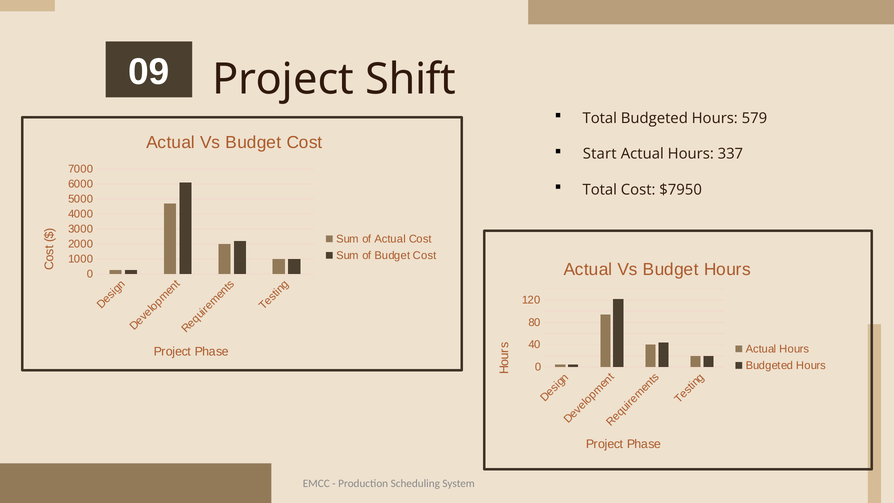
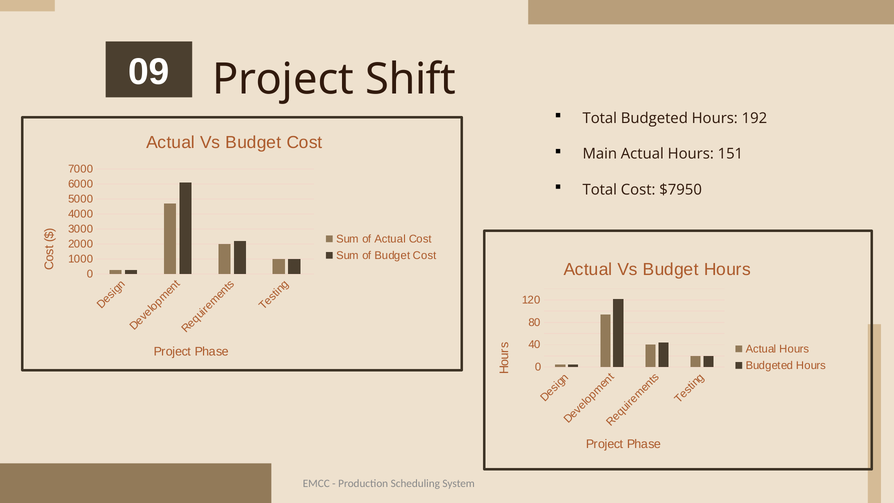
579: 579 -> 192
Start: Start -> Main
337: 337 -> 151
